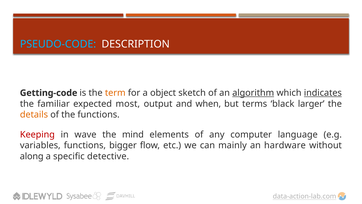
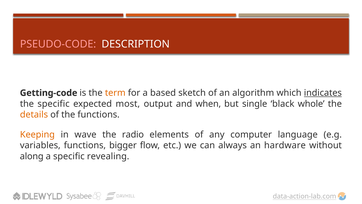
PSEUDO-CODE colour: light blue -> pink
object: object -> based
algorithm underline: present -> none
the familiar: familiar -> specific
terms: terms -> single
larger: larger -> whole
Keeping colour: red -> orange
mind: mind -> radio
mainly: mainly -> always
detective: detective -> revealing
